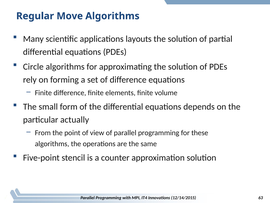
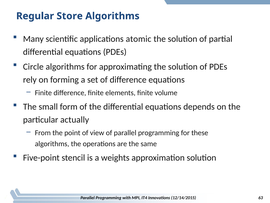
Move: Move -> Store
layouts: layouts -> atomic
counter: counter -> weights
